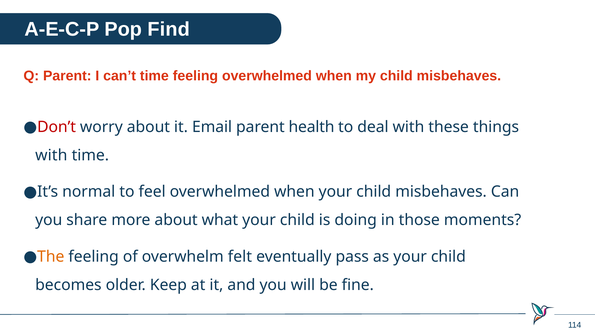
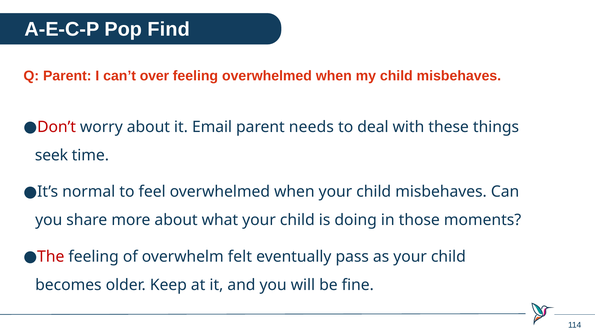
can’t time: time -> over
health: health -> needs
with at (51, 155): with -> seek
The colour: orange -> red
